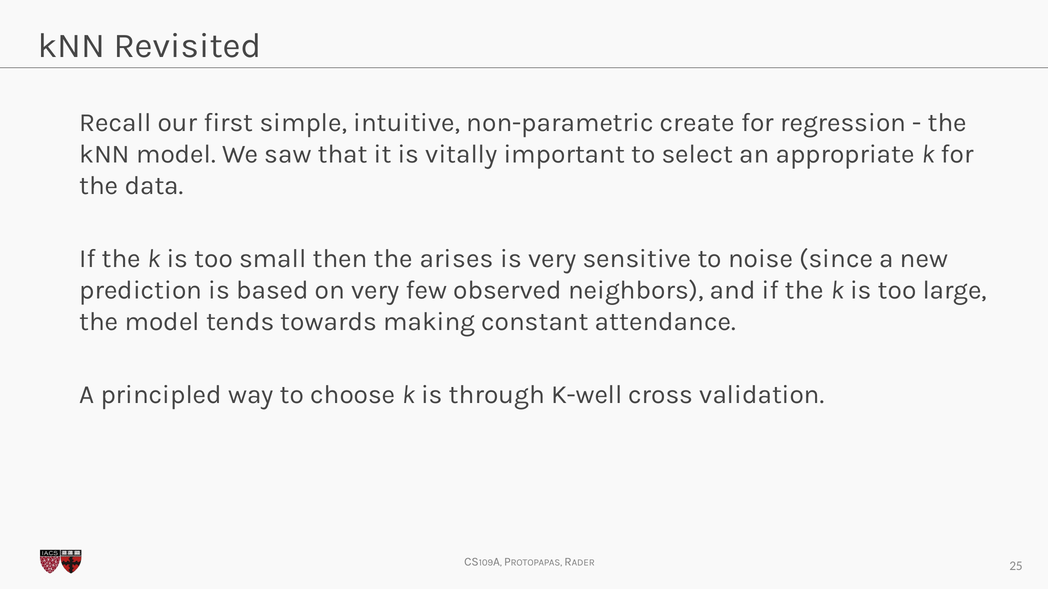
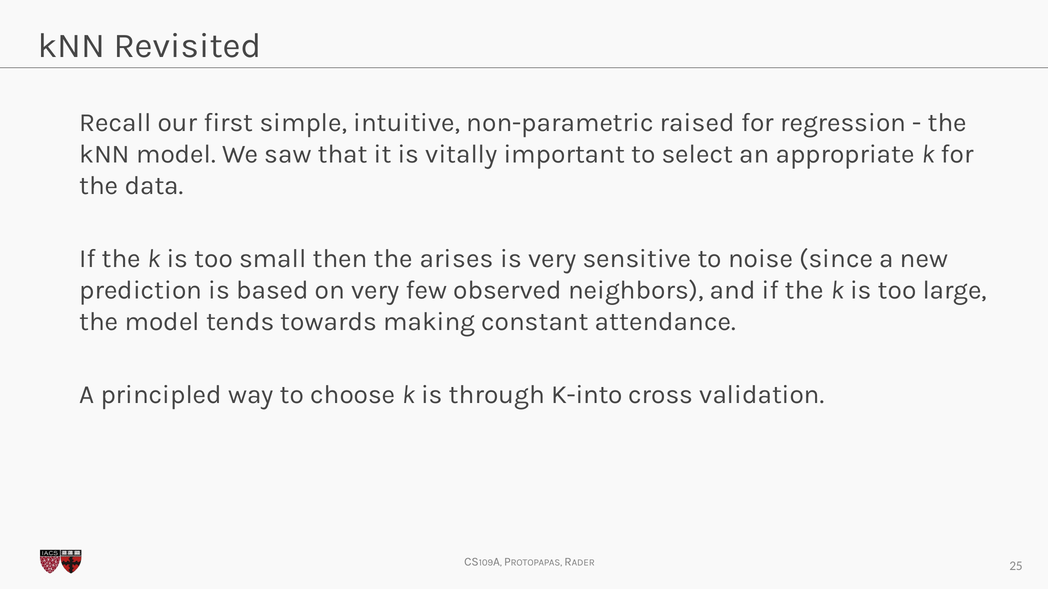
create: create -> raised
K-well: K-well -> K-into
